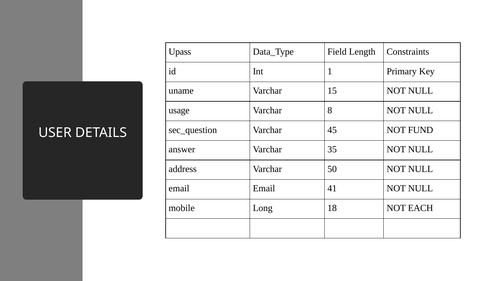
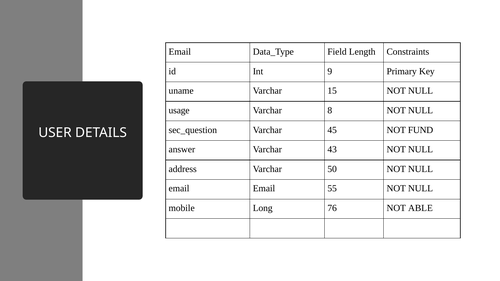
Upass at (180, 52): Upass -> Email
1: 1 -> 9
35: 35 -> 43
41: 41 -> 55
18: 18 -> 76
EACH: EACH -> ABLE
